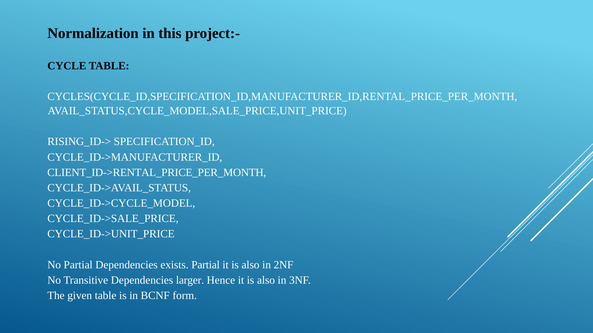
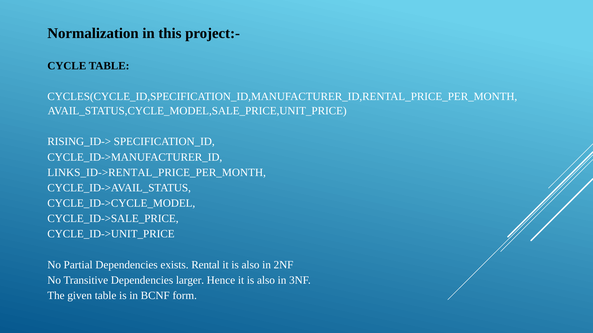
CLIENT_ID->RENTAL_PRICE_PER_MONTH: CLIENT_ID->RENTAL_PRICE_PER_MONTH -> LINKS_ID->RENTAL_PRICE_PER_MONTH
exists Partial: Partial -> Rental
